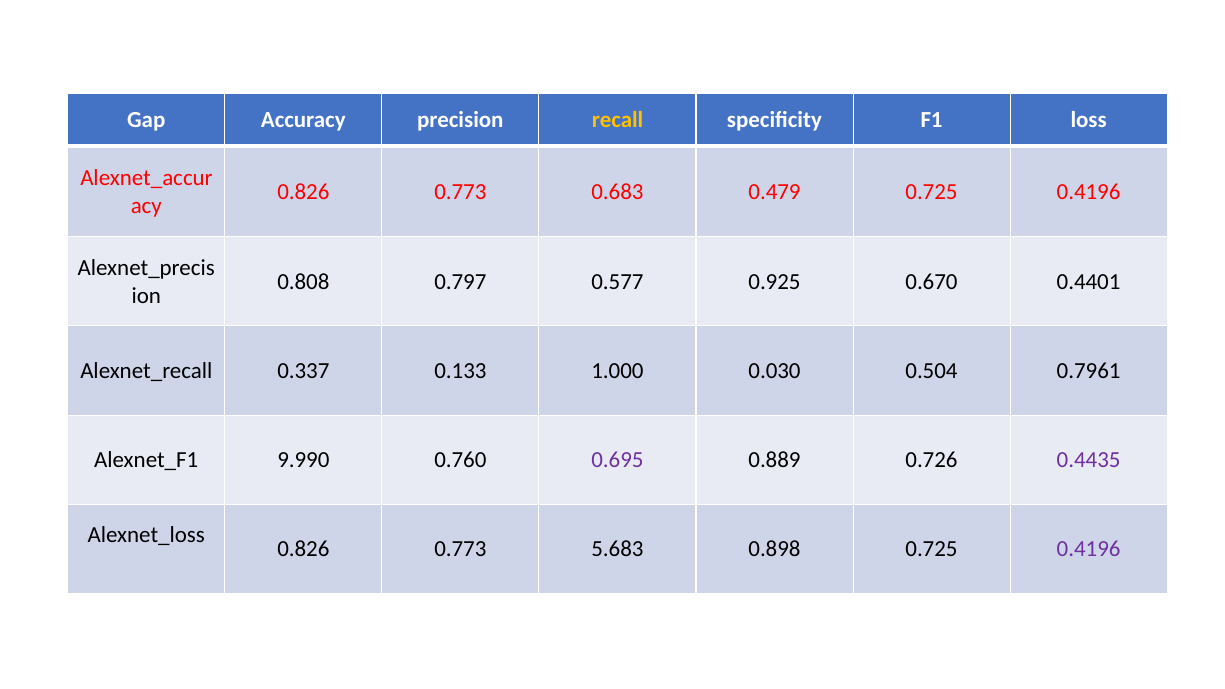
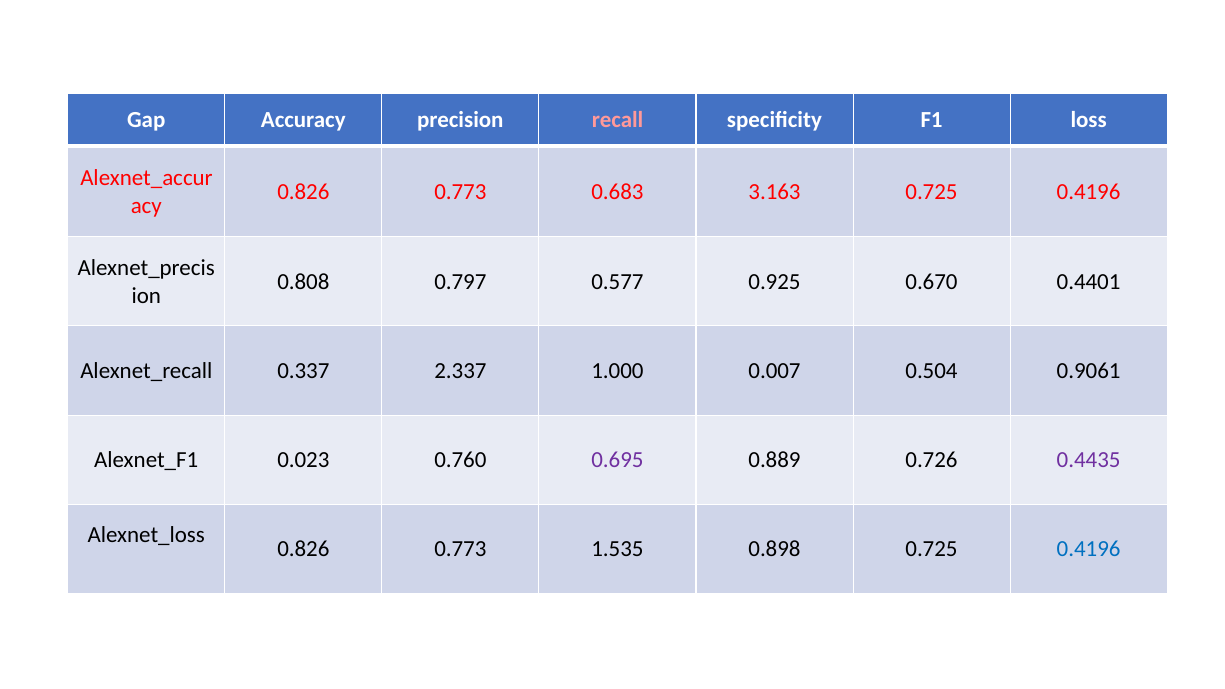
recall colour: yellow -> pink
0.479: 0.479 -> 3.163
0.133: 0.133 -> 2.337
0.030: 0.030 -> 0.007
0.7961: 0.7961 -> 0.9061
9.990: 9.990 -> 0.023
5.683: 5.683 -> 1.535
0.4196 at (1089, 549) colour: purple -> blue
